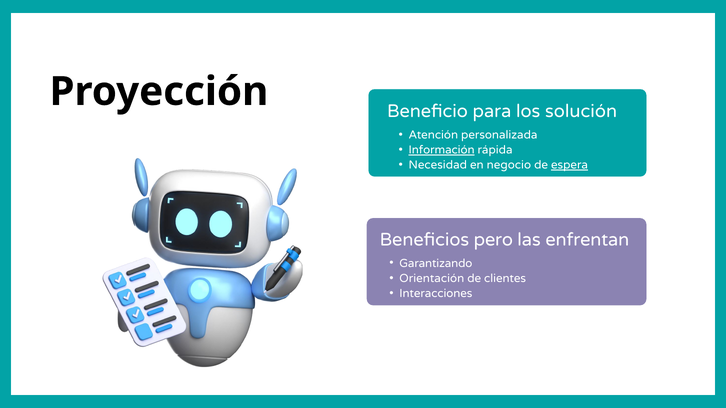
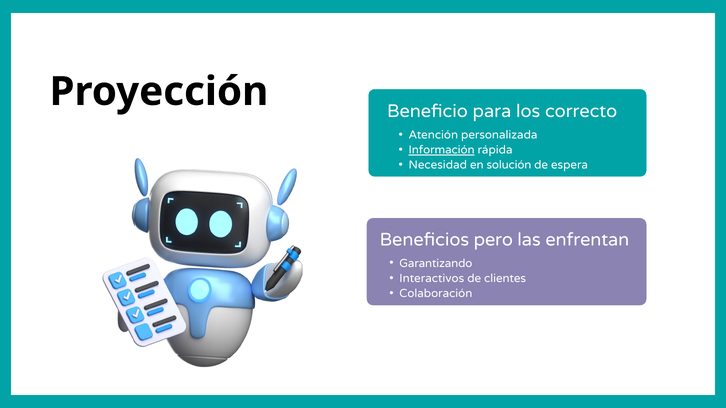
solución: solución -> correcto
negocio: negocio -> solución
espera underline: present -> none
Orientación: Orientación -> Interactivos
Interacciones: Interacciones -> Colaboración
